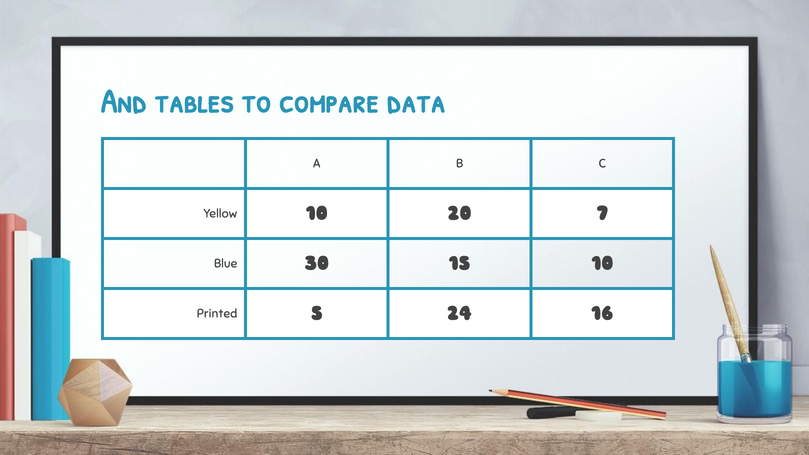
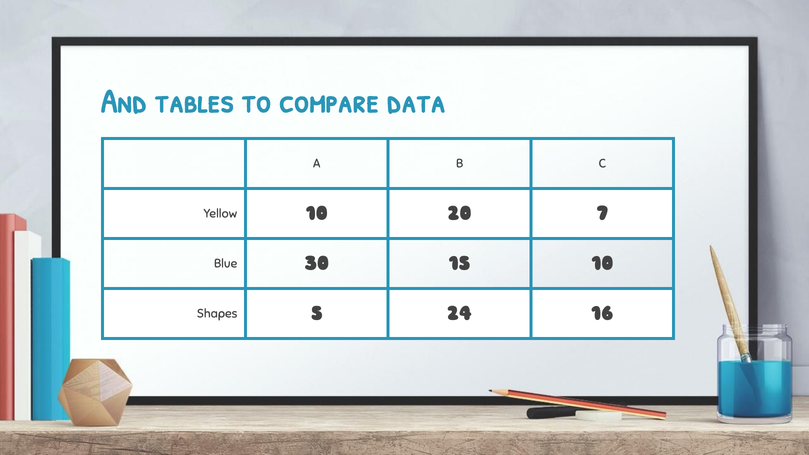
Printed: Printed -> Shapes
